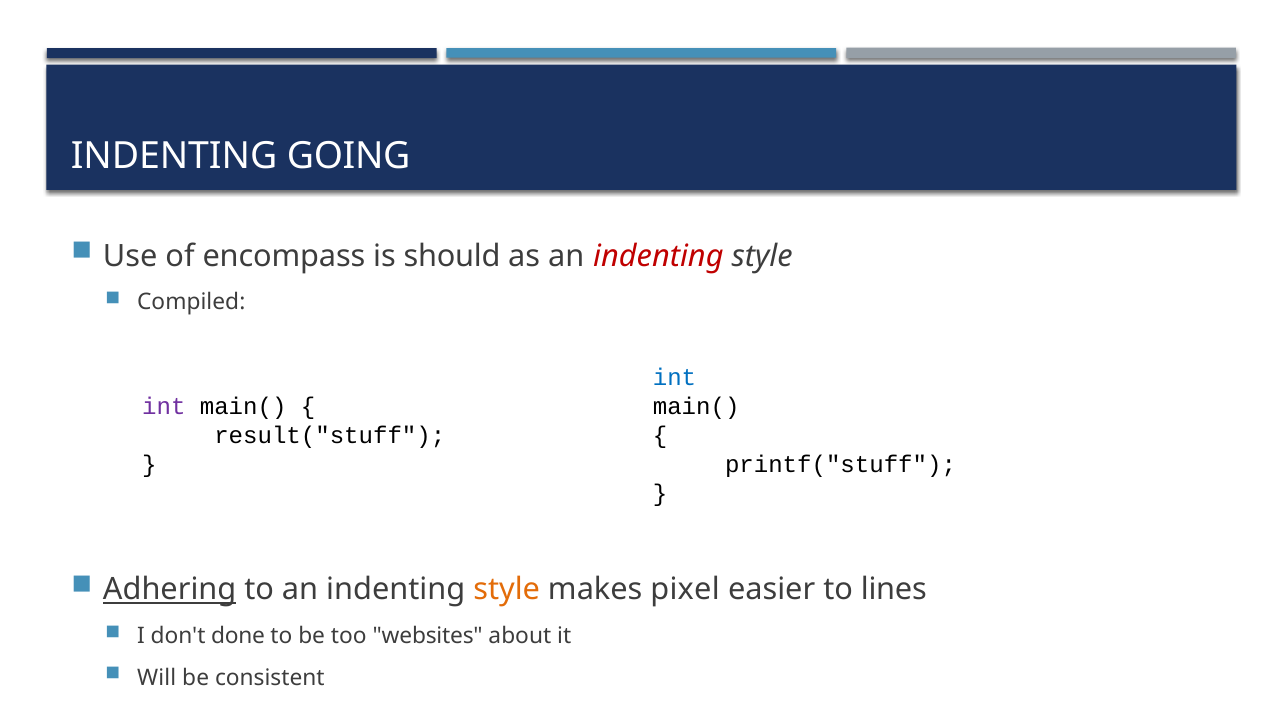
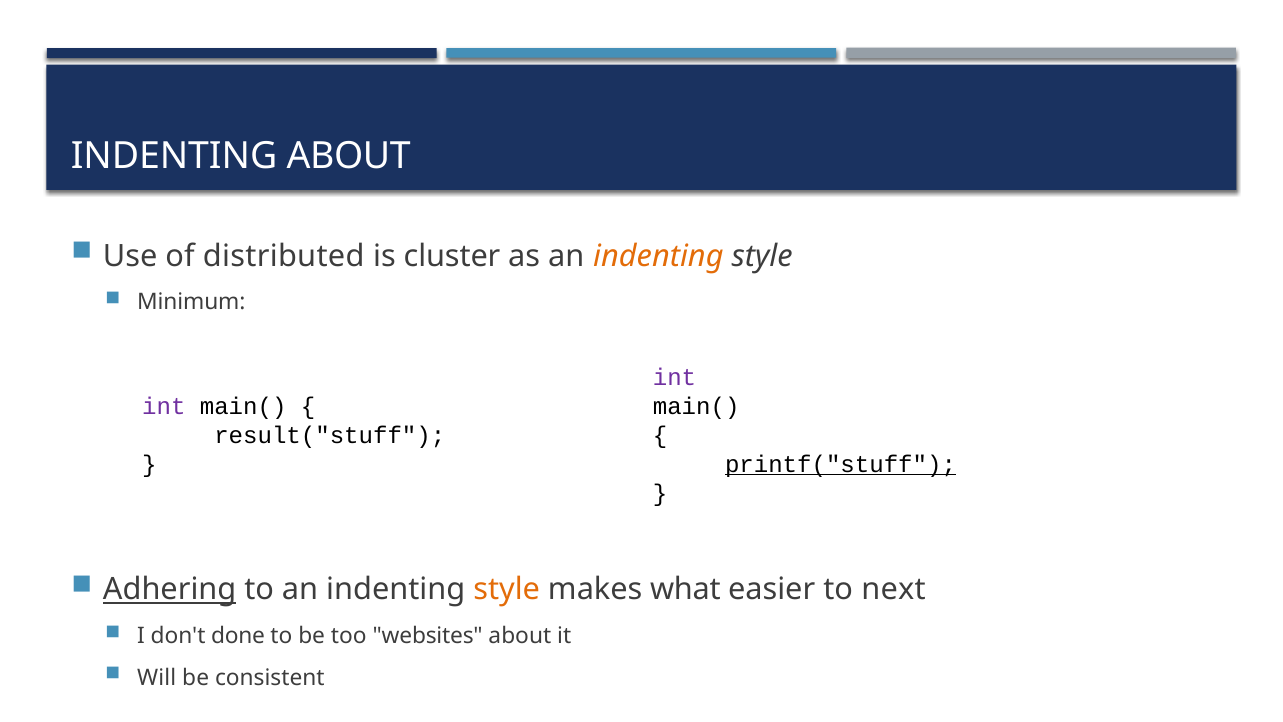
INDENTING GOING: GOING -> ABOUT
encompass: encompass -> distributed
should: should -> cluster
indenting at (658, 256) colour: red -> orange
Compiled: Compiled -> Minimum
int at (674, 378) colour: blue -> purple
printf("stuff underline: none -> present
pixel: pixel -> what
lines: lines -> next
